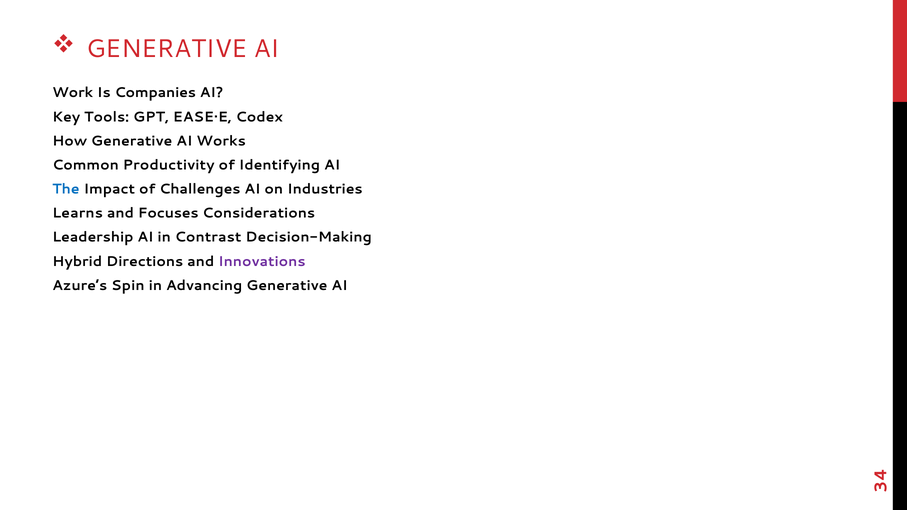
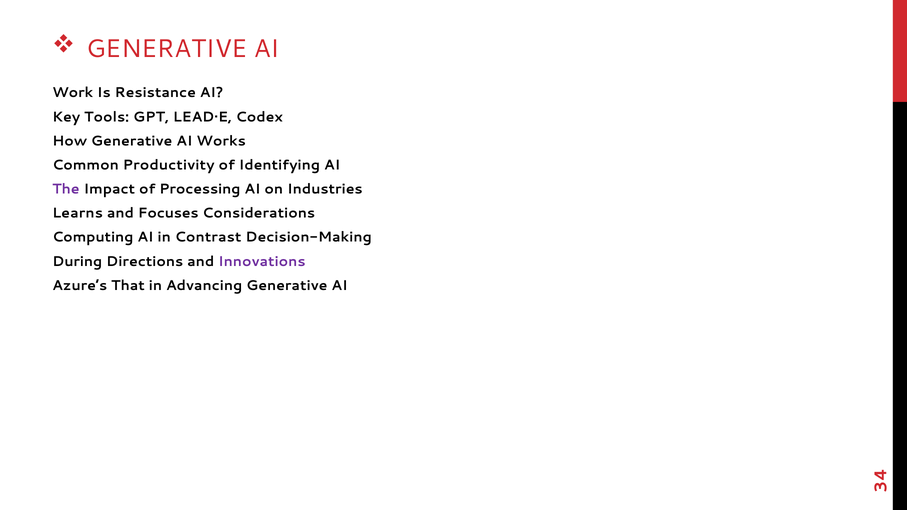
Companies: Companies -> Resistance
EASE·E: EASE·E -> LEAD·E
The colour: blue -> purple
Challenges: Challenges -> Processing
Leadership: Leadership -> Computing
Hybrid: Hybrid -> During
Spin: Spin -> That
